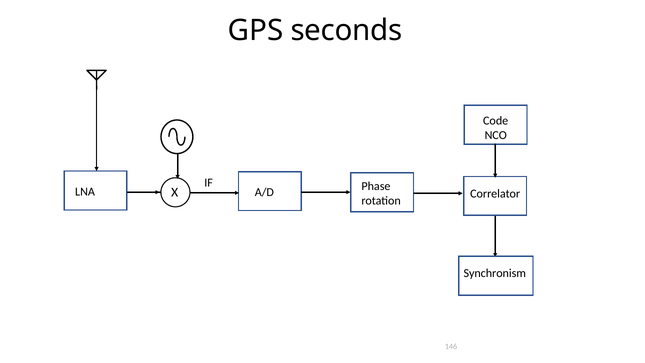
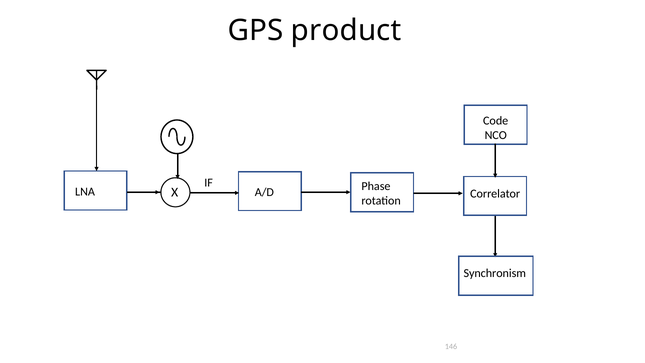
seconds: seconds -> product
